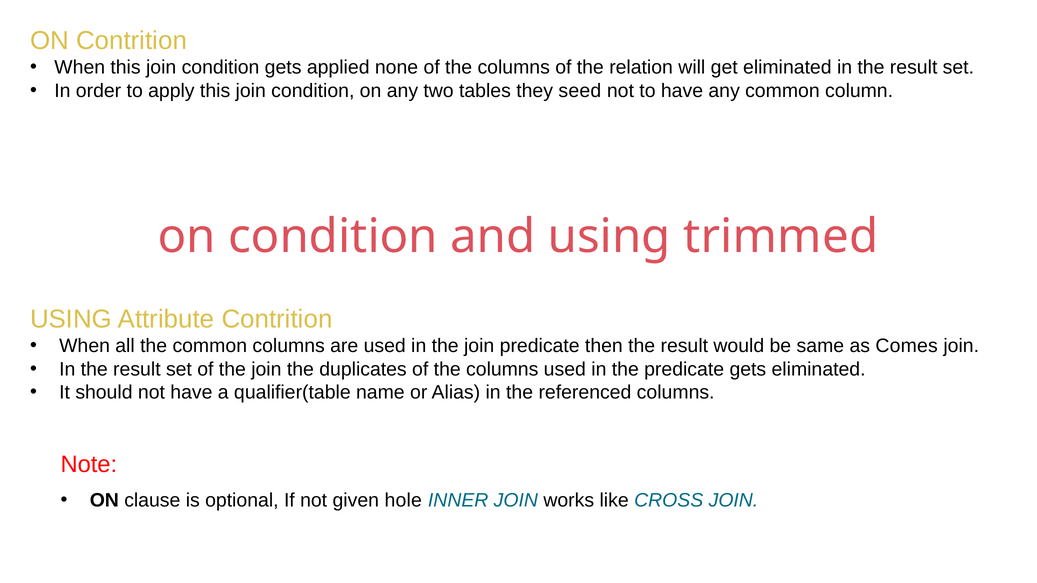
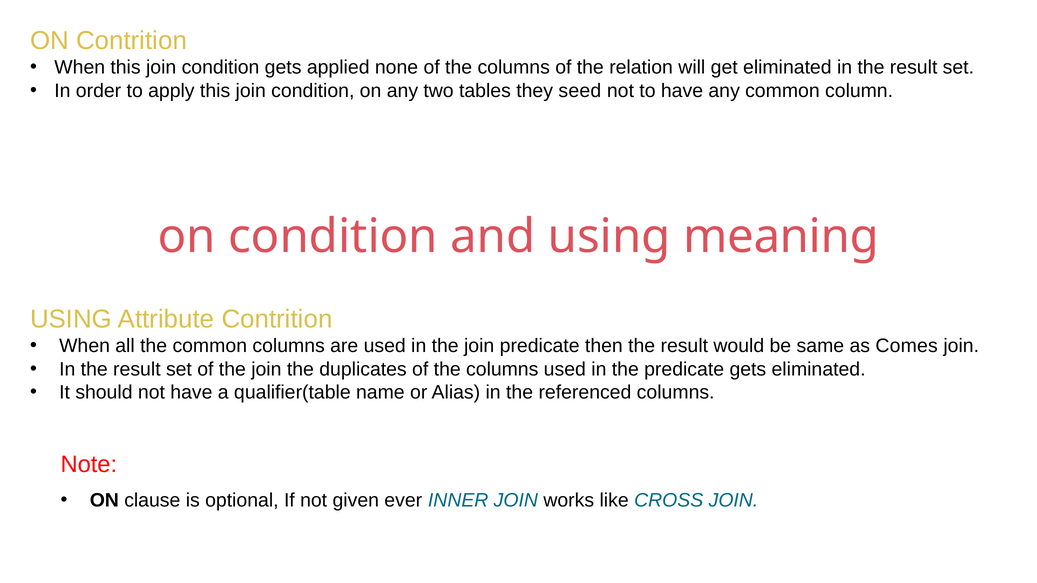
trimmed: trimmed -> meaning
hole: hole -> ever
